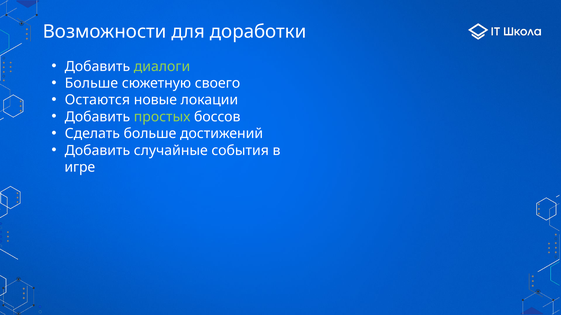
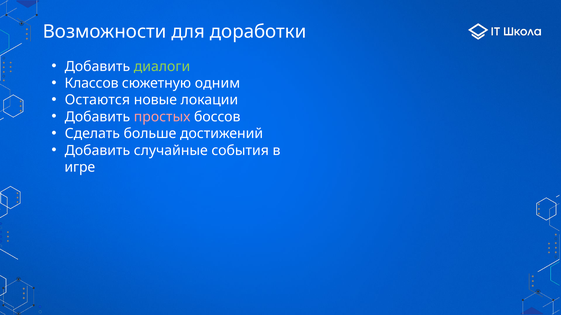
Больше at (91, 83): Больше -> Классов
своего: своего -> одним
простых colour: light green -> pink
